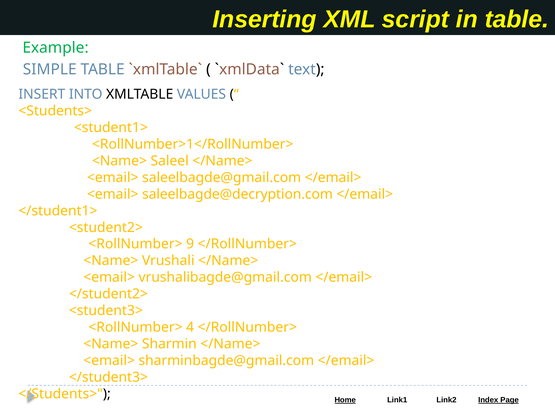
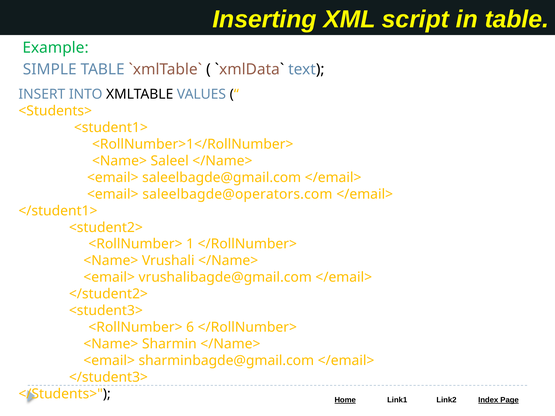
saleelbagde@decryption.com: saleelbagde@decryption.com -> saleelbagde@operators.com
9: 9 -> 1
4: 4 -> 6
